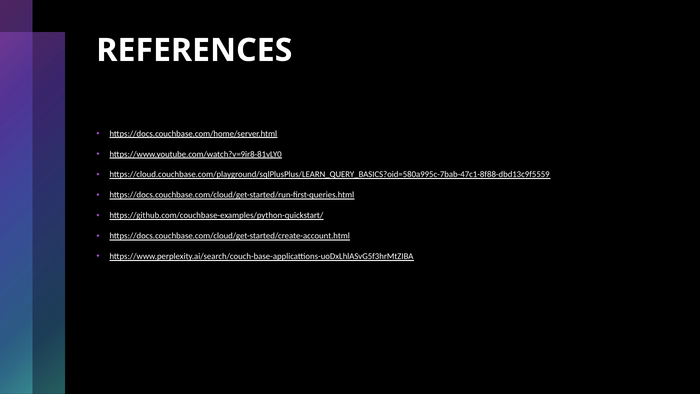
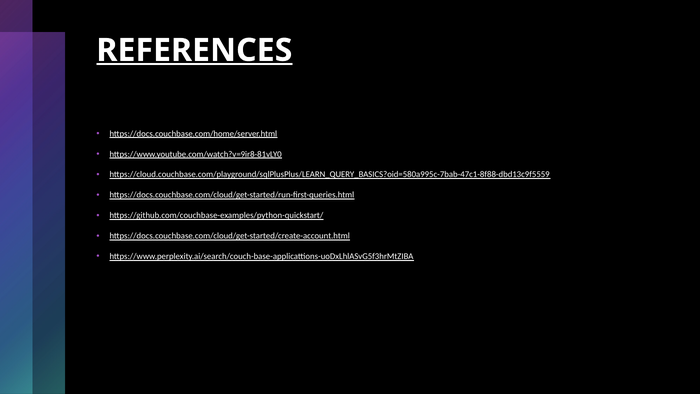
REFERENCES underline: none -> present
